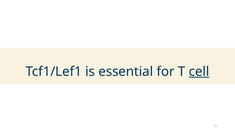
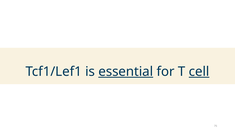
essential underline: none -> present
